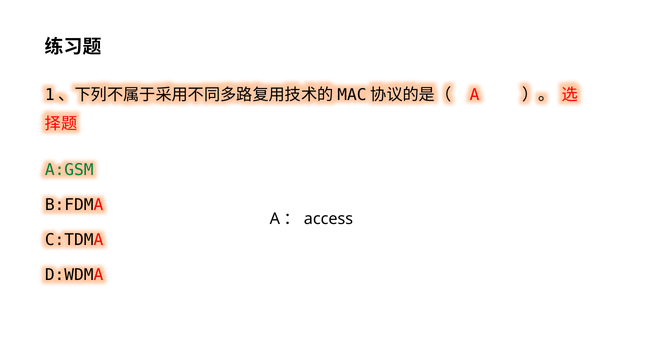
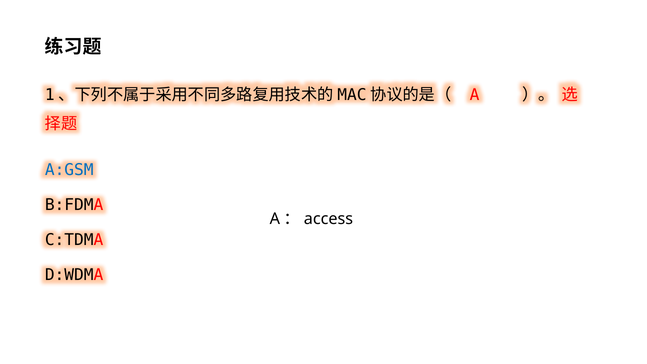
A:GSM colour: green -> blue
